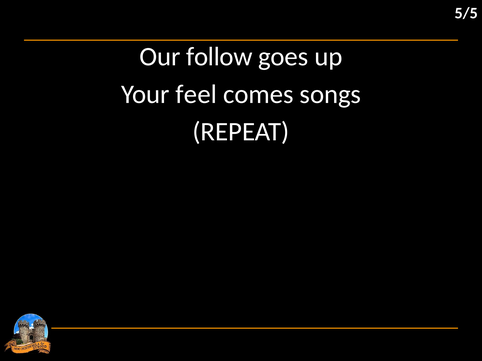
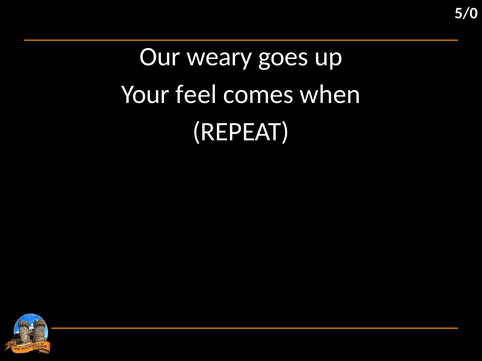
5/5: 5/5 -> 5/0
follow: follow -> weary
songs: songs -> when
